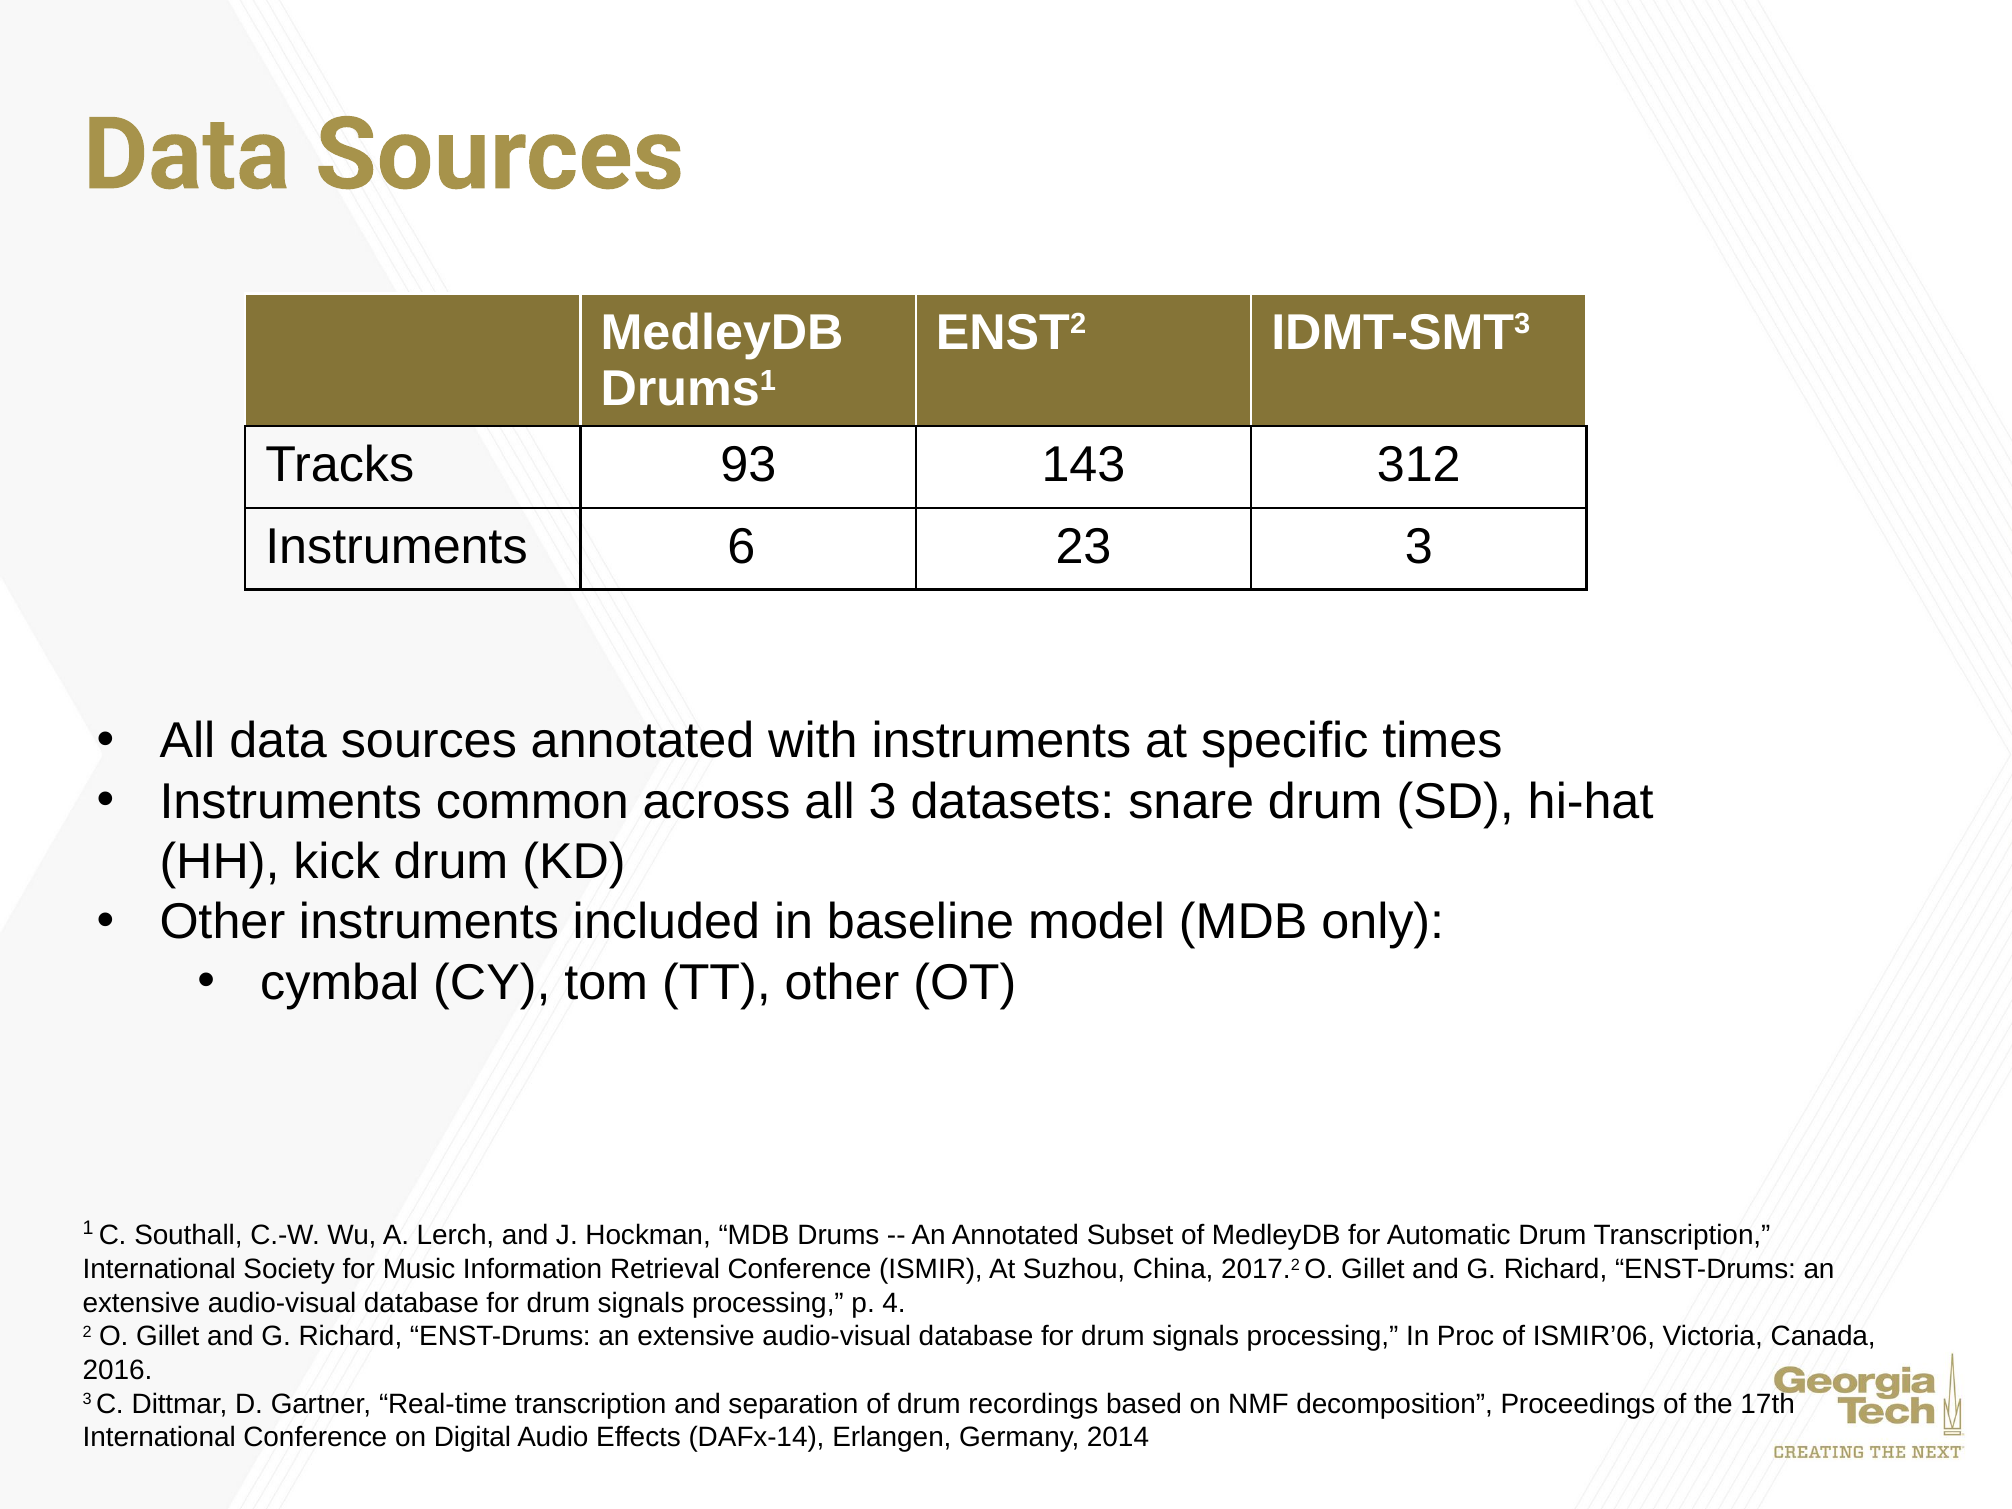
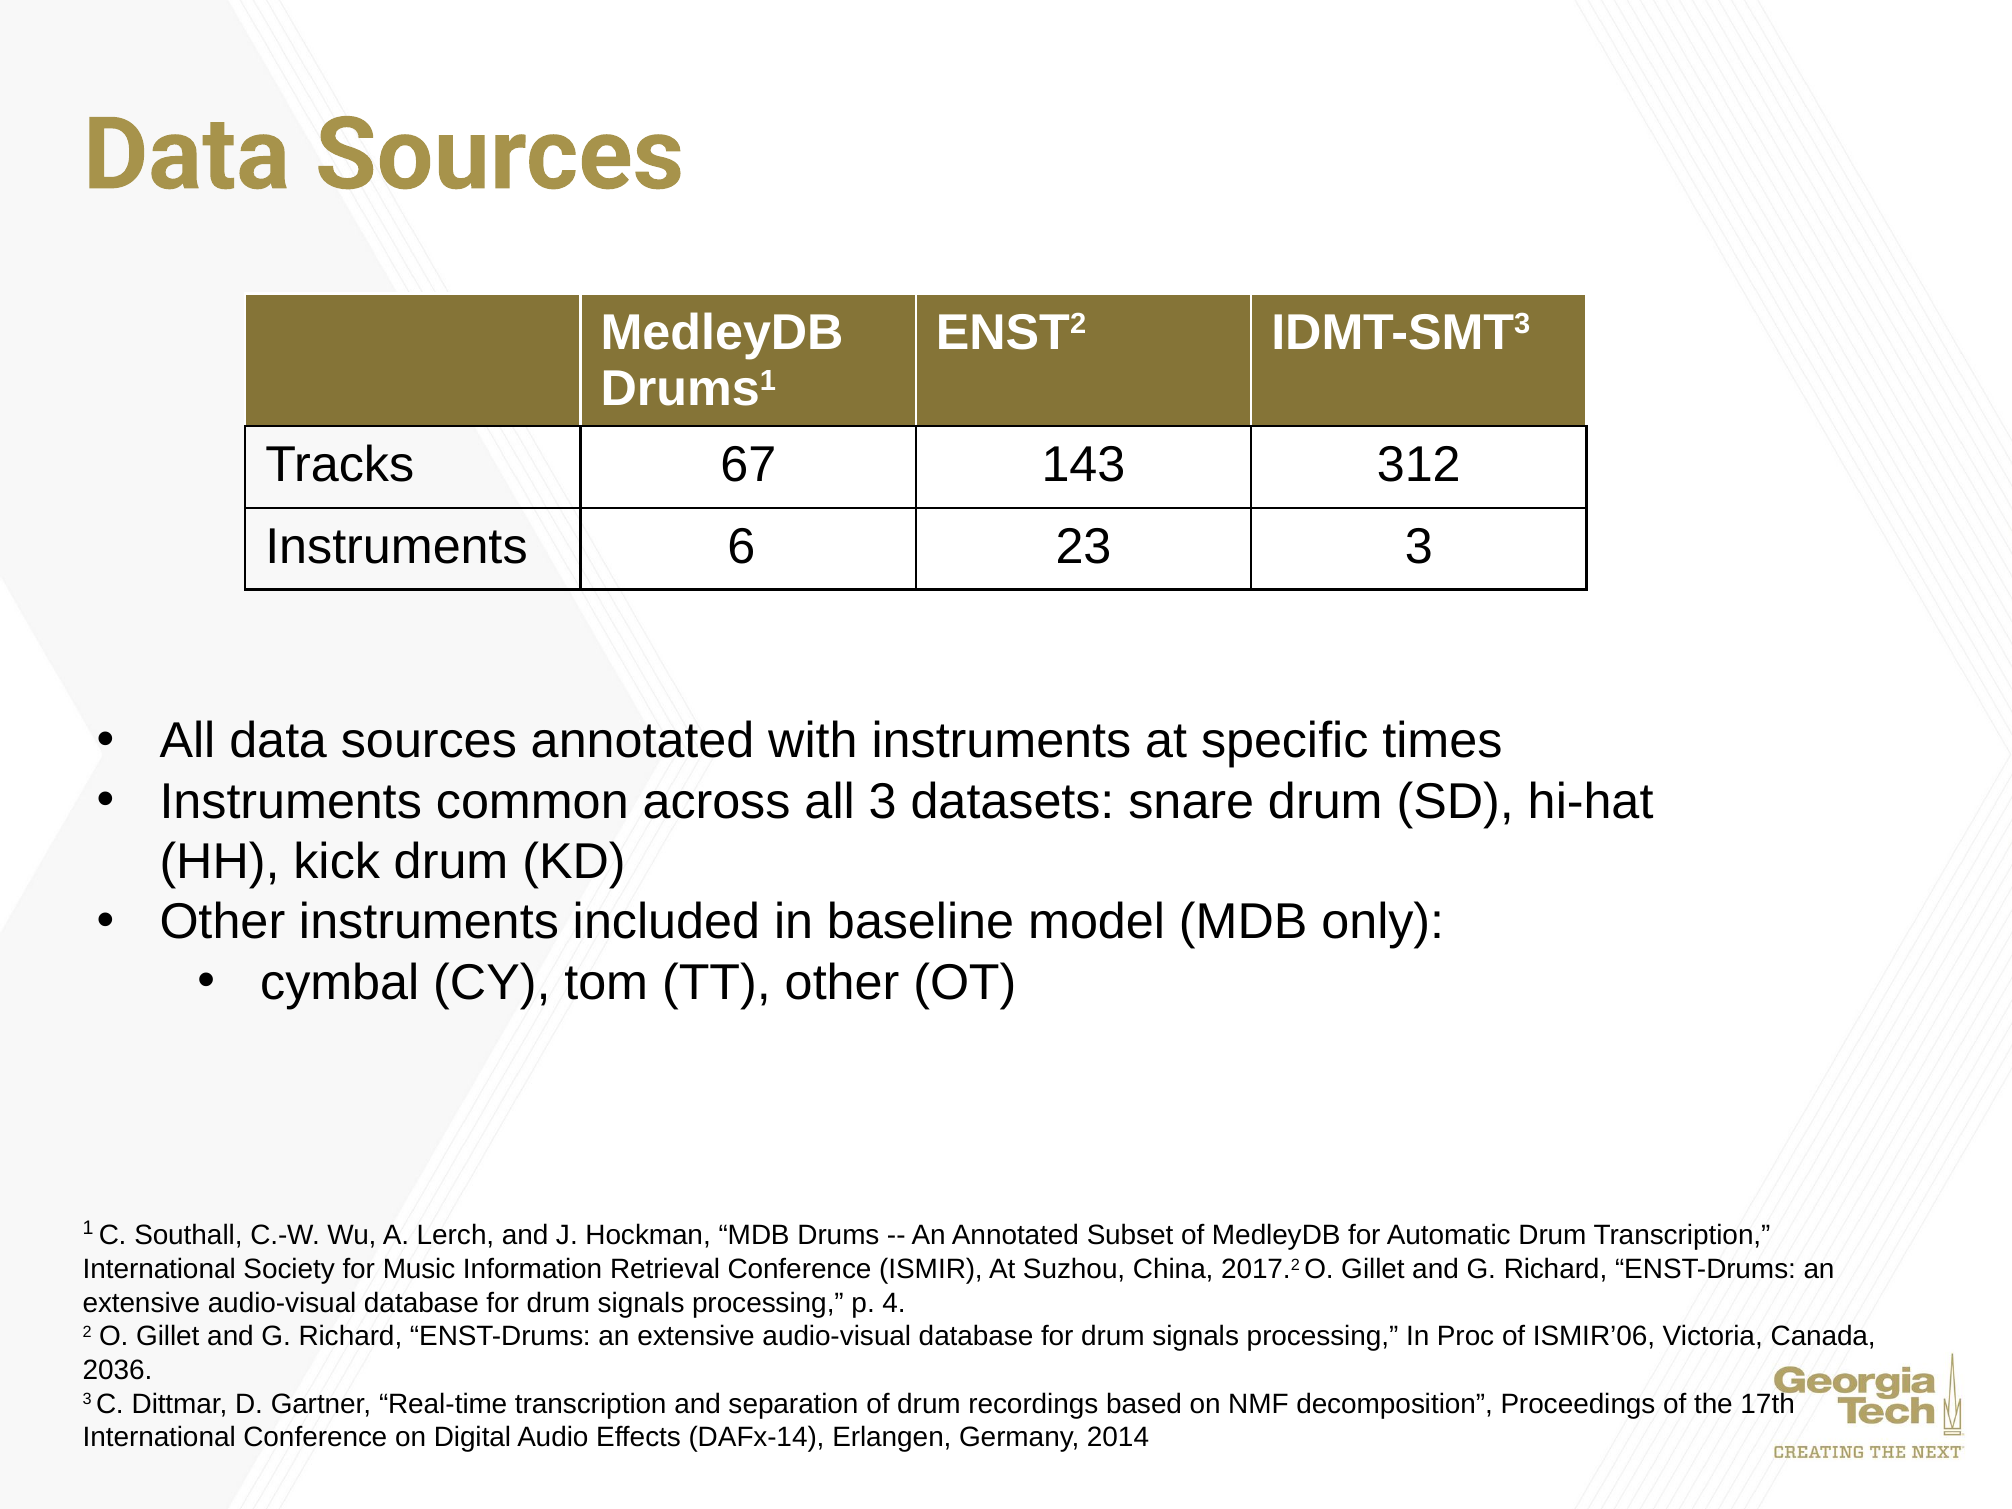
93: 93 -> 67
2016: 2016 -> 2036
